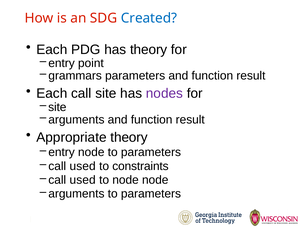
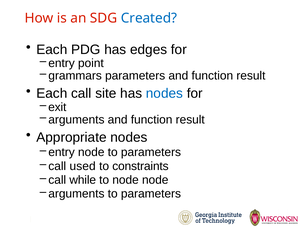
has theory: theory -> edges
nodes at (164, 93) colour: purple -> blue
site at (57, 107): site -> exit
Appropriate theory: theory -> nodes
used at (83, 180): used -> while
